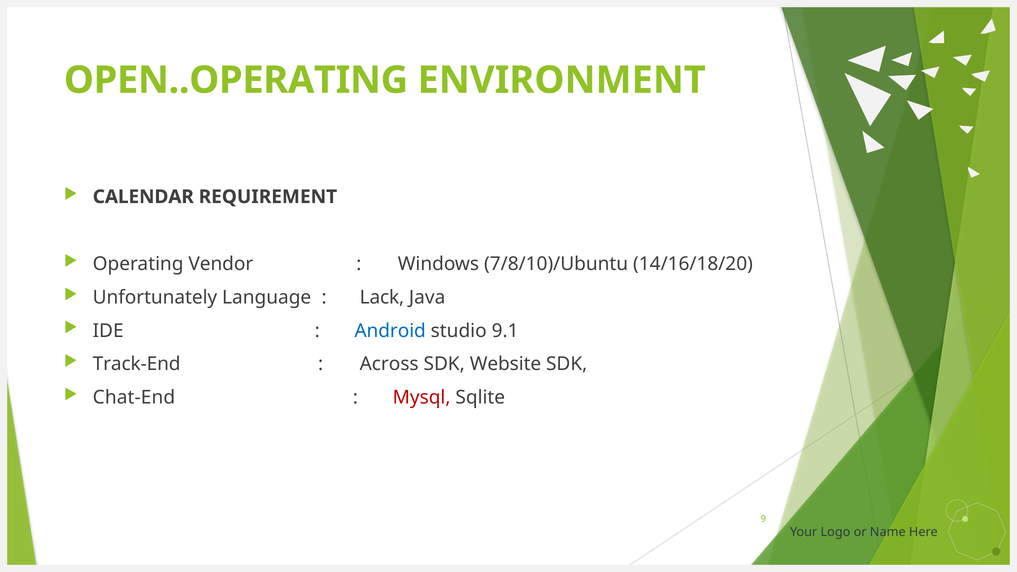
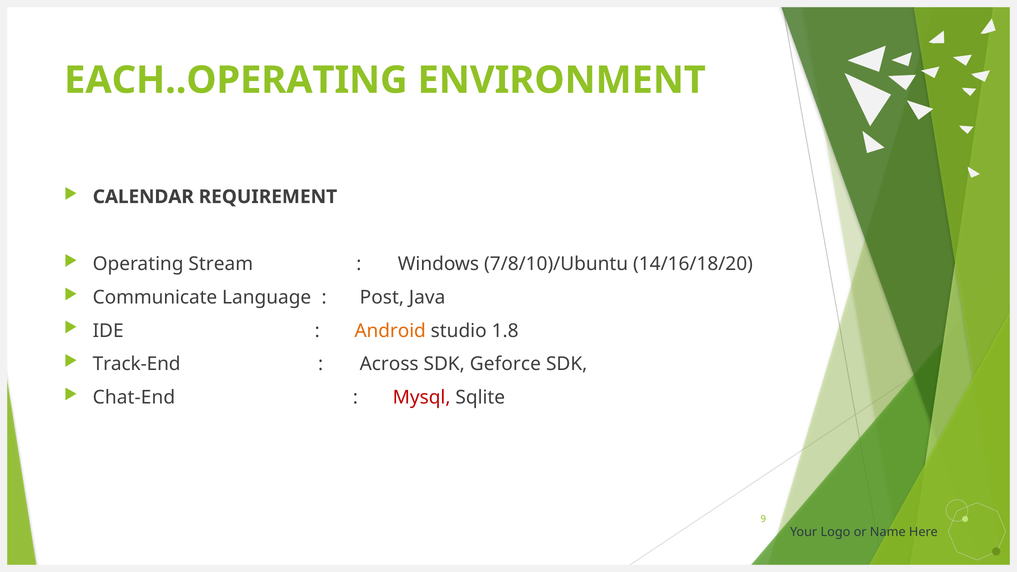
OPEN..OPERATING: OPEN..OPERATING -> EACH..OPERATING
Vendor: Vendor -> Stream
Unfortunately: Unfortunately -> Communicate
Lack: Lack -> Post
Android colour: blue -> orange
9.1: 9.1 -> 1.8
Website: Website -> Geforce
